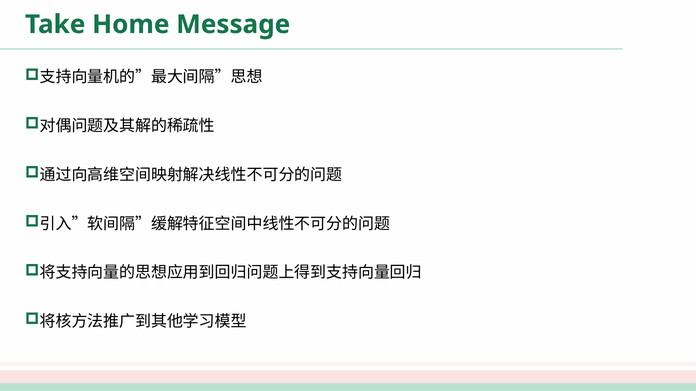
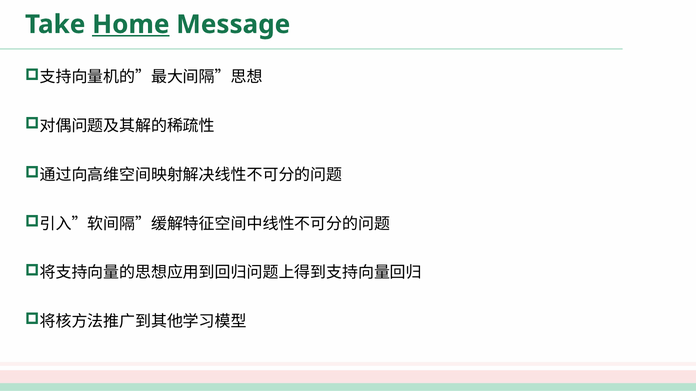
Home underline: none -> present
